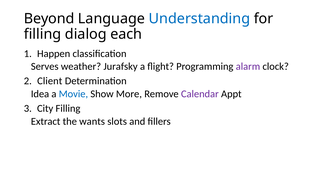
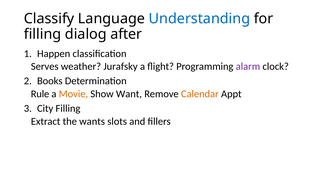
Beyond: Beyond -> Classify
each: each -> after
Client: Client -> Books
Idea: Idea -> Rule
Movie colour: blue -> orange
More: More -> Want
Calendar colour: purple -> orange
